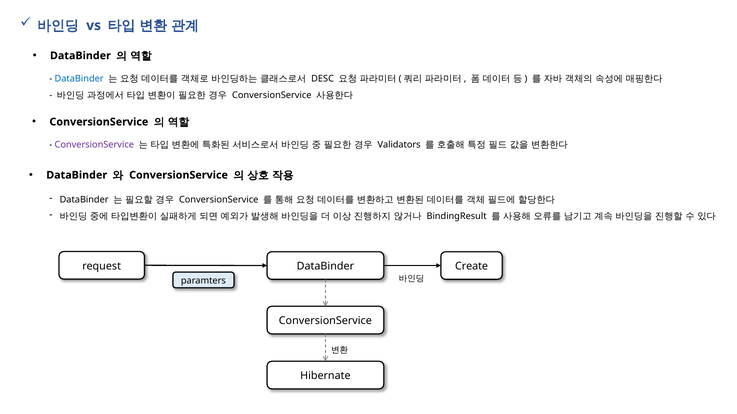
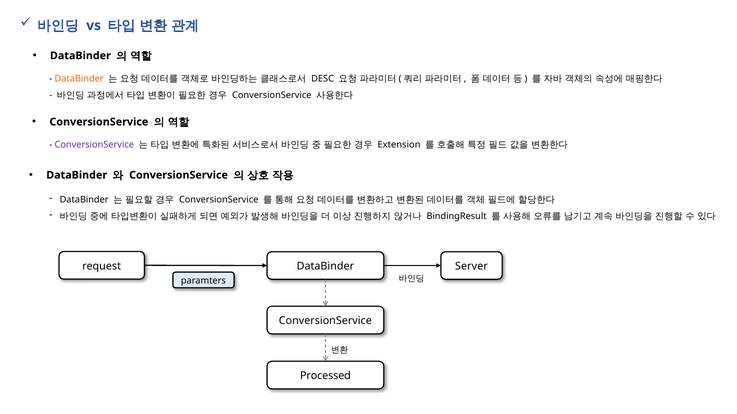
DataBinder at (79, 79) colour: blue -> orange
Validators: Validators -> Extension
Create: Create -> Server
Hibernate: Hibernate -> Processed
